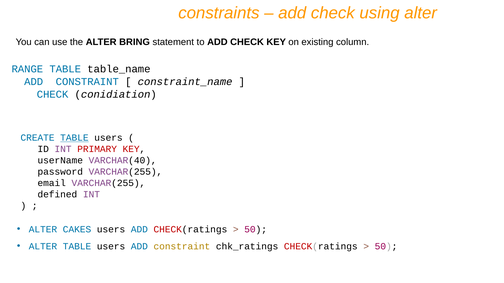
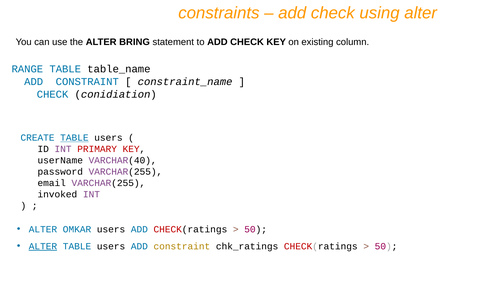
defined: defined -> invoked
CAKES: CAKES -> OMKAR
ALTER at (43, 247) underline: none -> present
